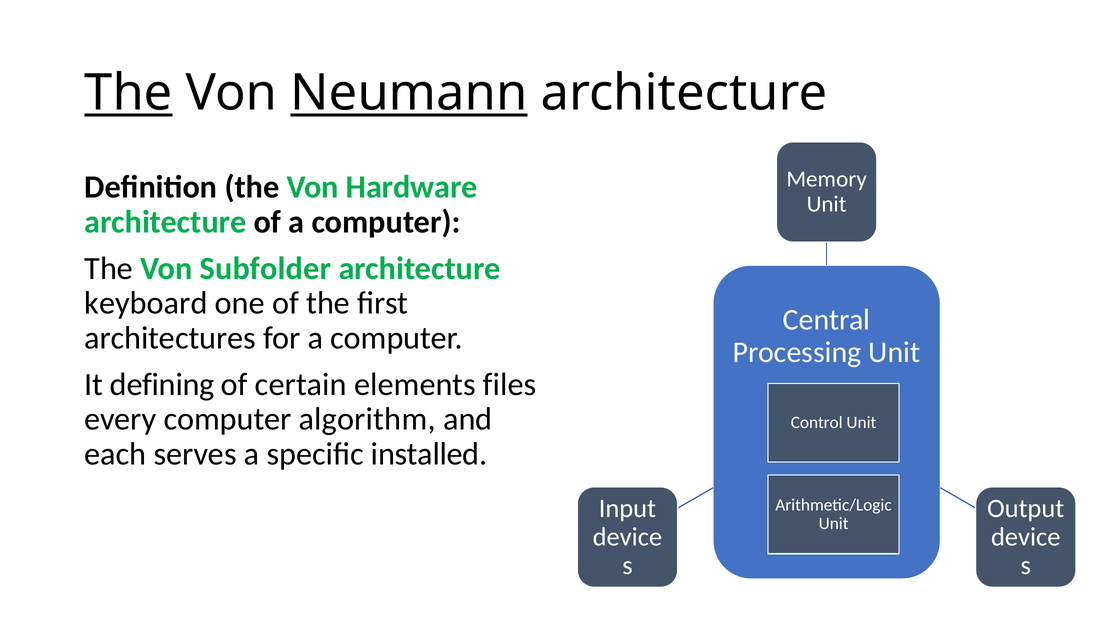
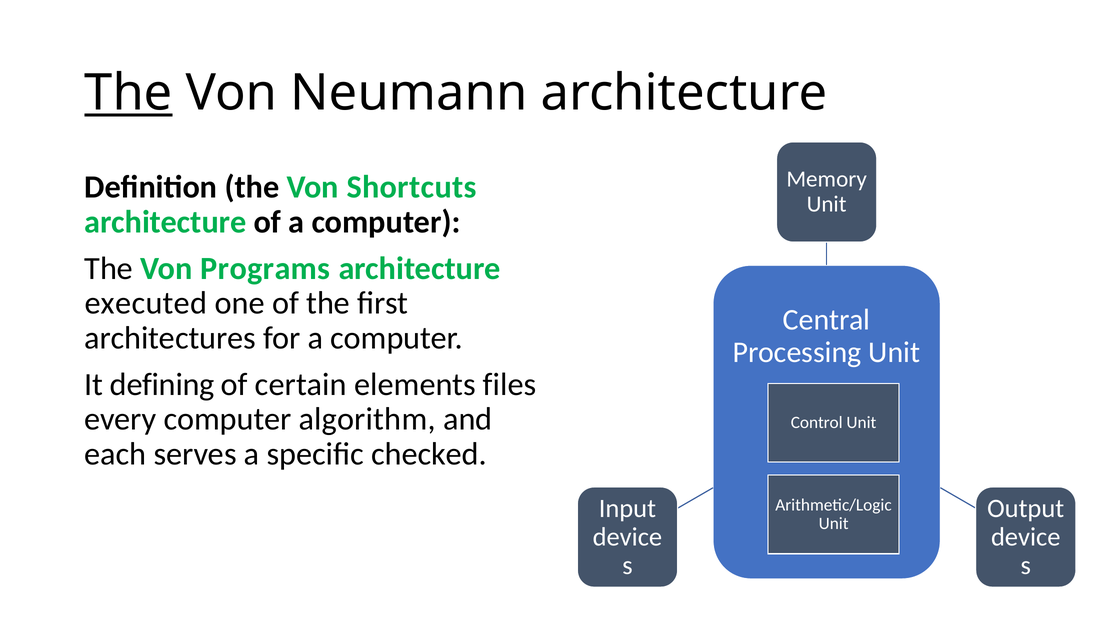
Neumann underline: present -> none
Hardware: Hardware -> Shortcuts
Subfolder: Subfolder -> Programs
keyboard: keyboard -> executed
installed: installed -> checked
